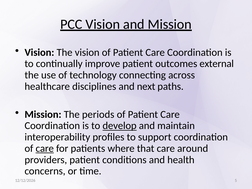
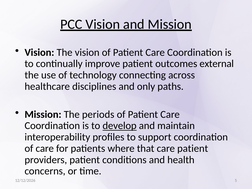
next: next -> only
care at (45, 148) underline: present -> none
care around: around -> patient
